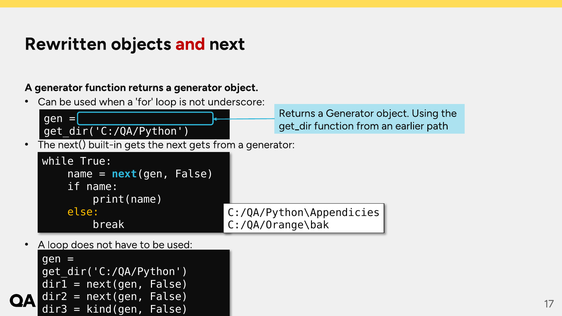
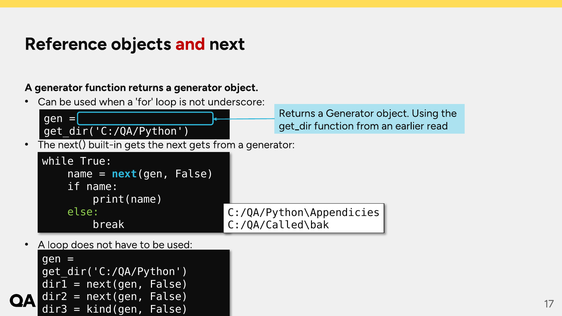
Rewritten: Rewritten -> Reference
path: path -> read
else colour: yellow -> light green
C:/QA/Orange\bak: C:/QA/Orange\bak -> C:/QA/Called\bak
